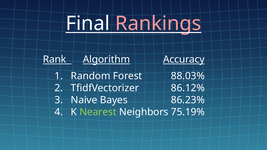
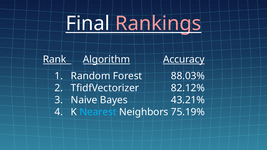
86.12%: 86.12% -> 82.12%
86.23%: 86.23% -> 43.21%
Nearest colour: light green -> light blue
